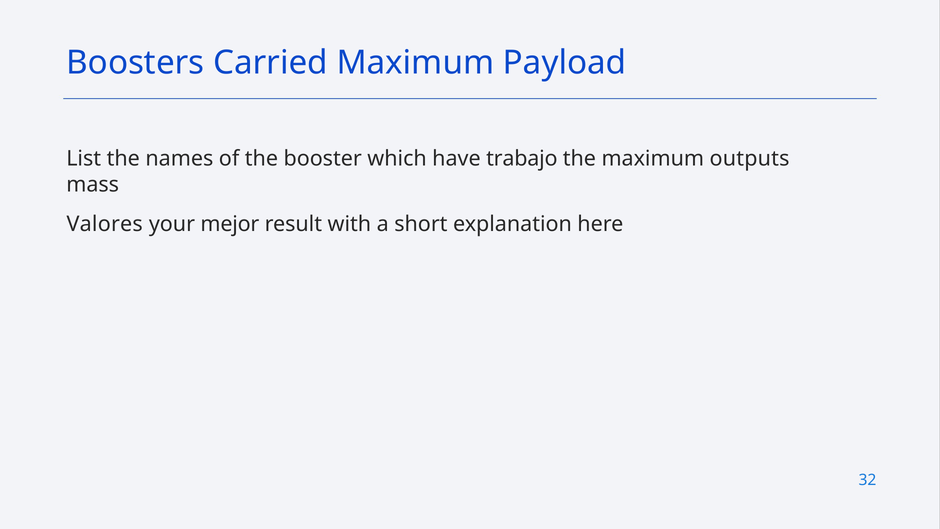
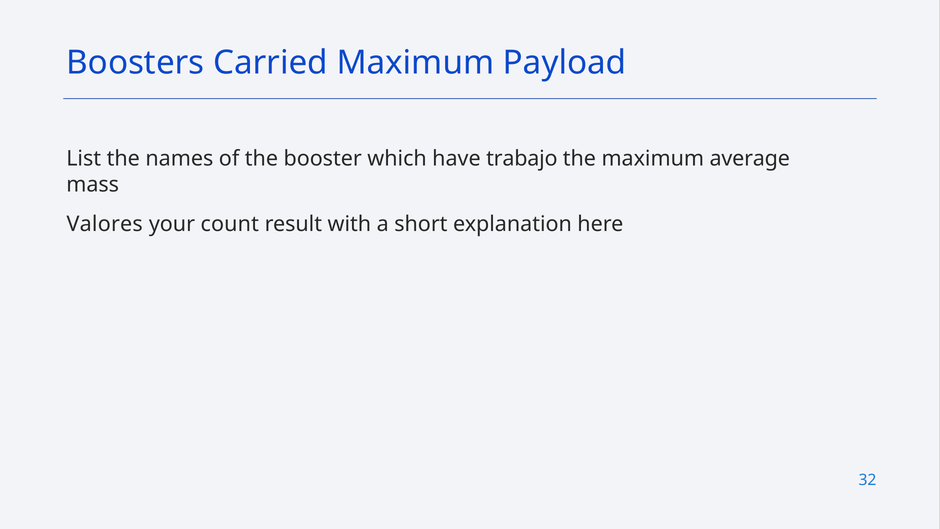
outputs: outputs -> average
mejor: mejor -> count
